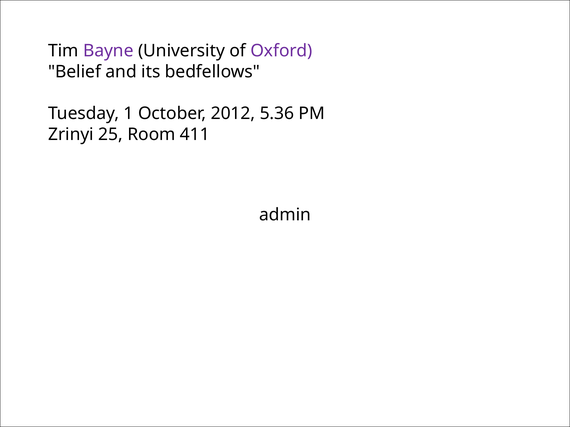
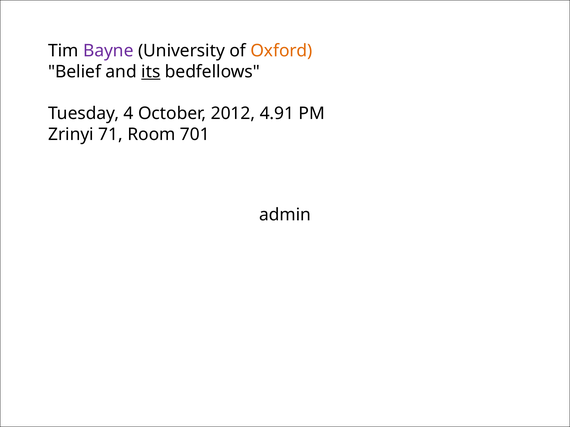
Oxford colour: purple -> orange
its underline: none -> present
1: 1 -> 4
5.36: 5.36 -> 4.91
25: 25 -> 71
411: 411 -> 701
